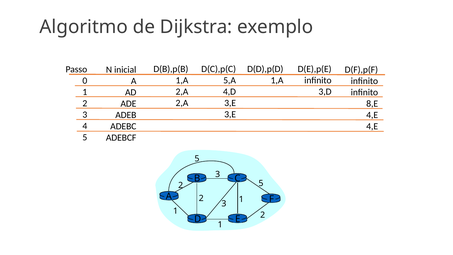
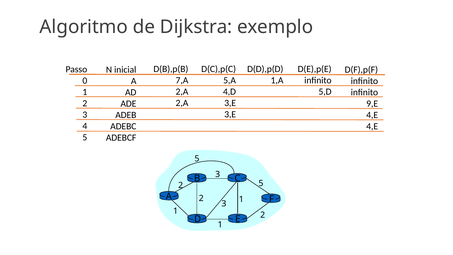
1,A at (182, 80): 1,A -> 7,A
3,D: 3,D -> 5,D
8,E: 8,E -> 9,E
